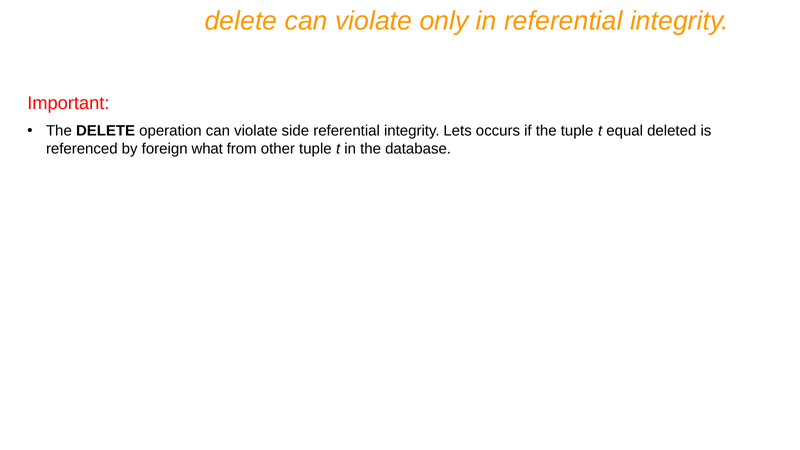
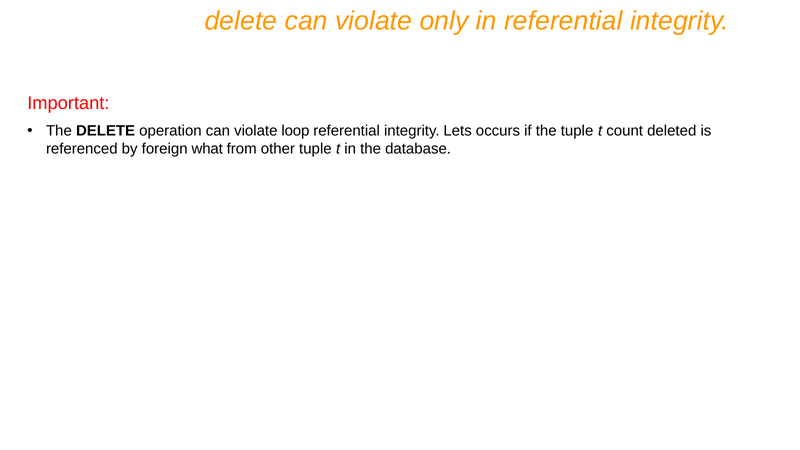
side: side -> loop
equal: equal -> count
